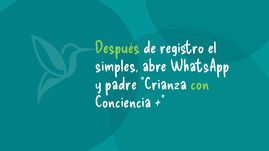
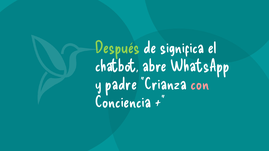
registro: registro -> significa
simples: simples -> chatbot
con colour: light green -> pink
